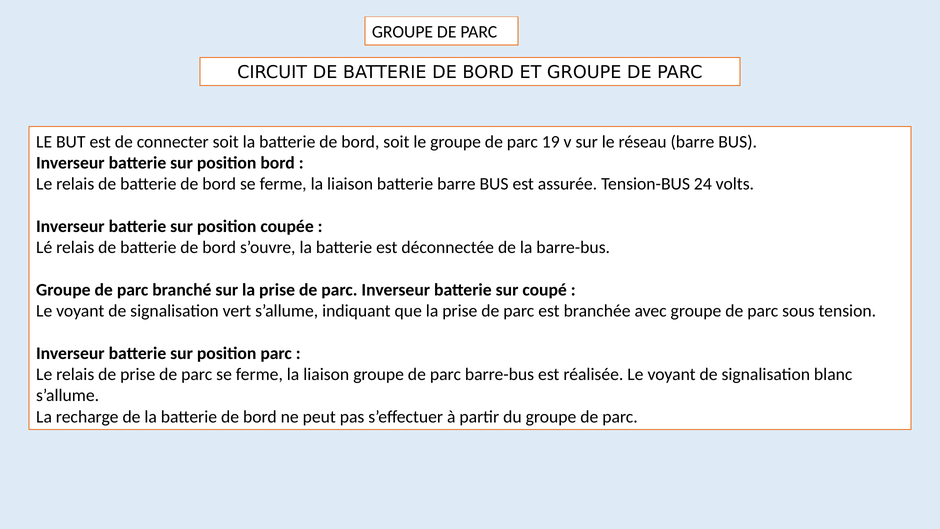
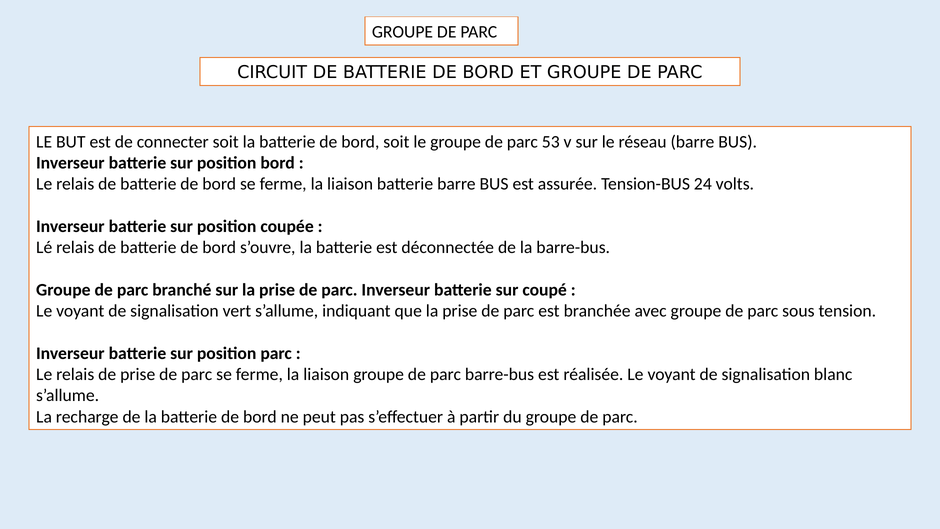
19: 19 -> 53
